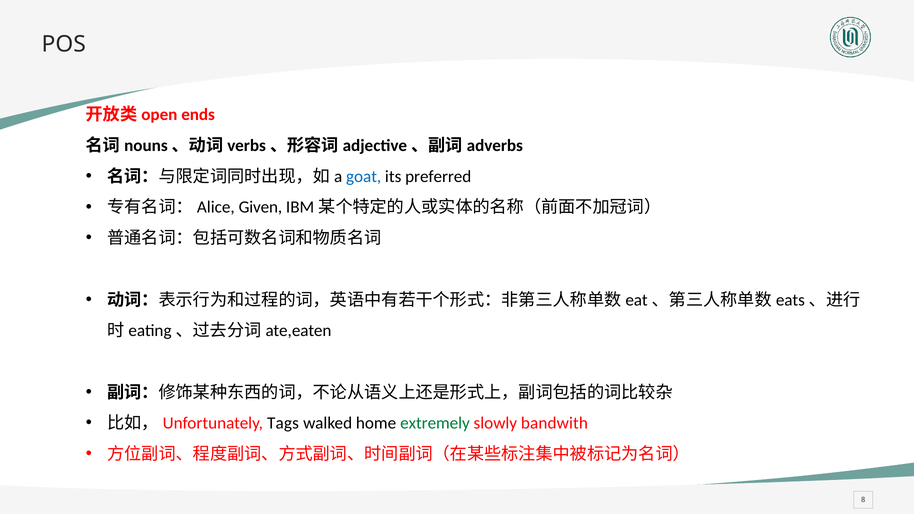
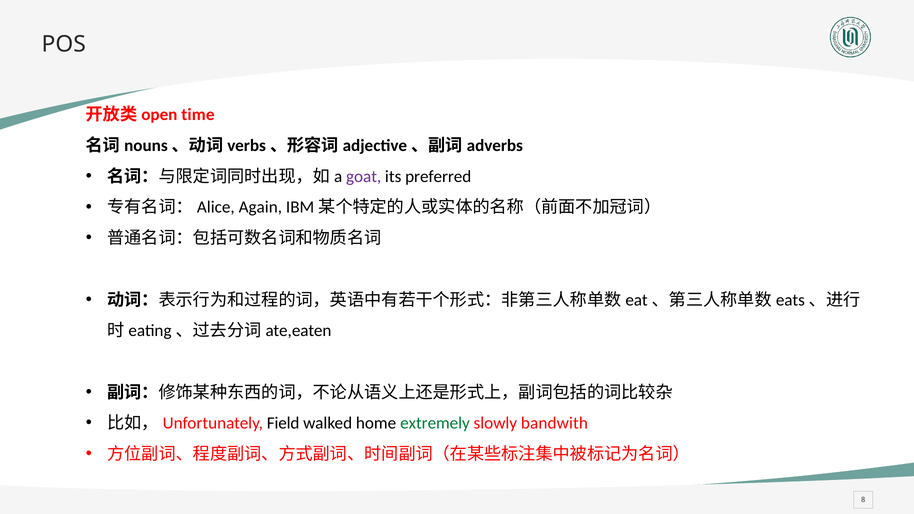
ends: ends -> time
goat colour: blue -> purple
Given: Given -> Again
Tags: Tags -> Field
